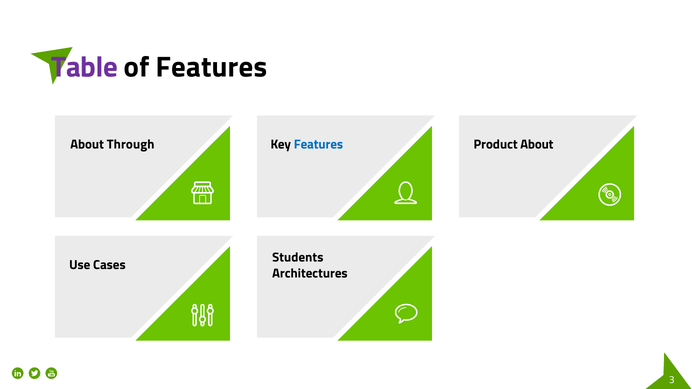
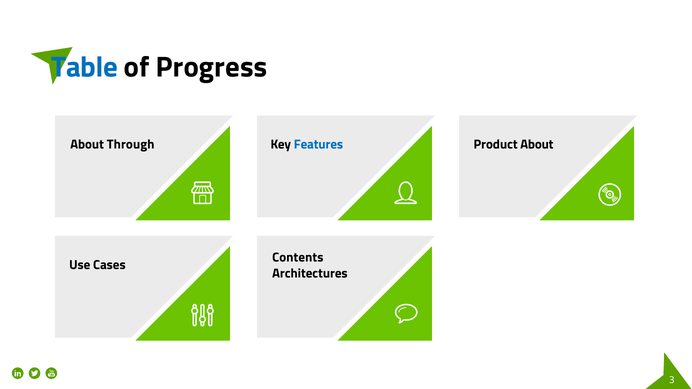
Table colour: purple -> blue
of Features: Features -> Progress
Students: Students -> Contents
